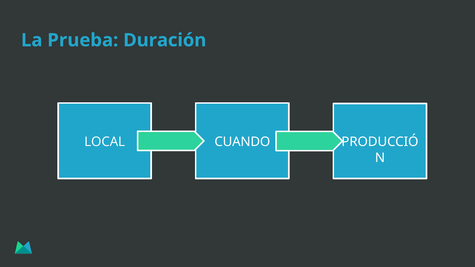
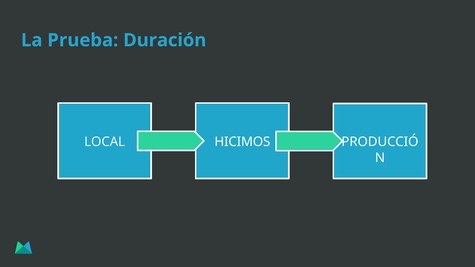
CUANDO: CUANDO -> HICIMOS
